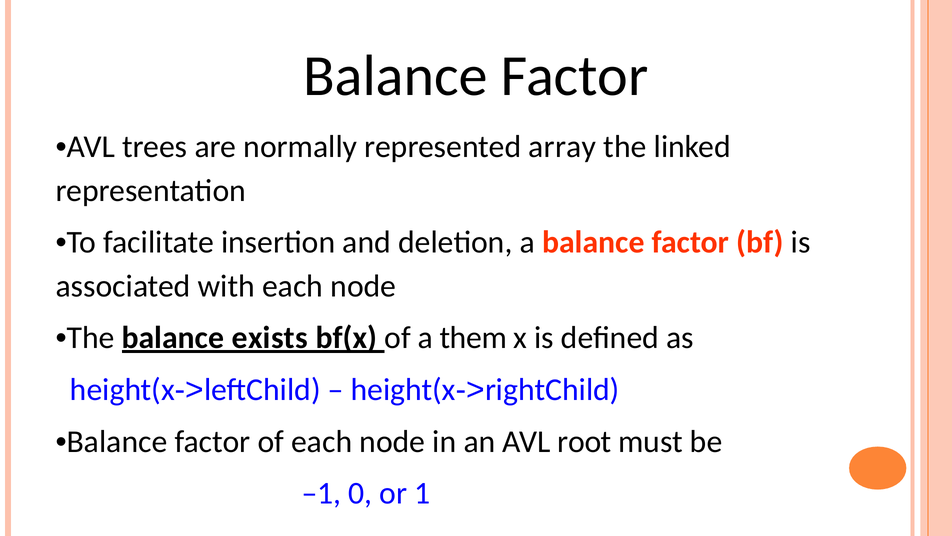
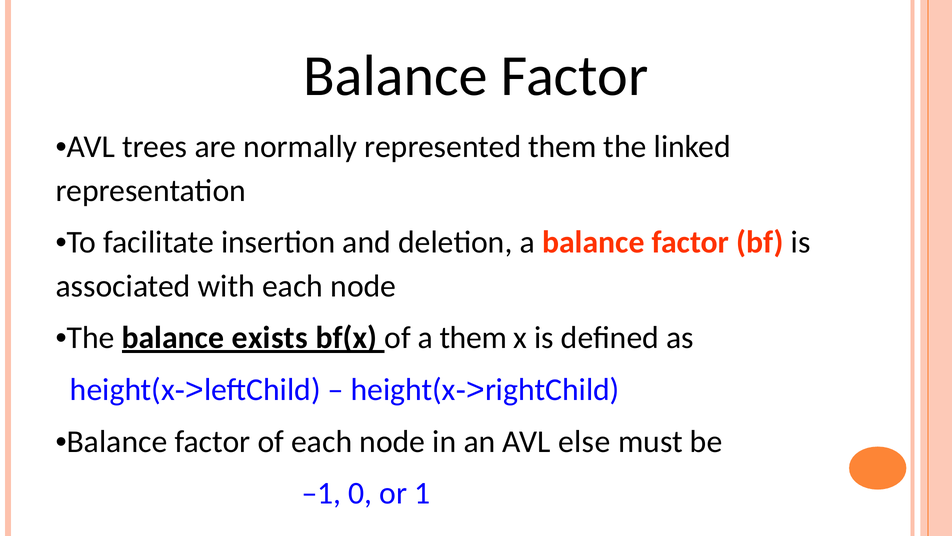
represented array: array -> them
root: root -> else
